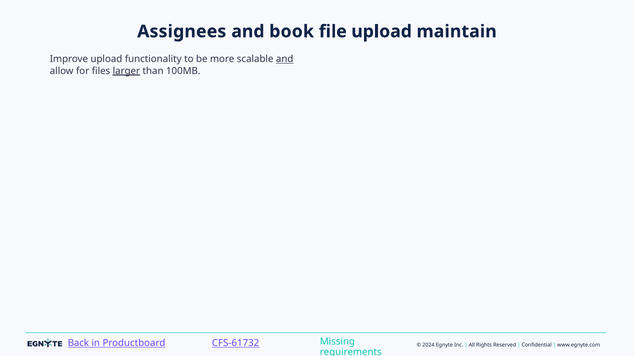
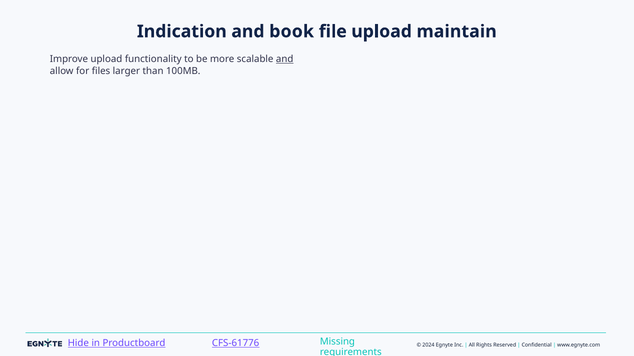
Assignees: Assignees -> Indication
larger underline: present -> none
Back: Back -> Hide
CFS-61732: CFS-61732 -> CFS-61776
